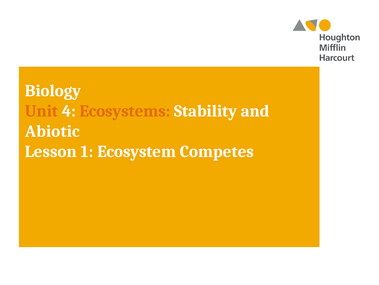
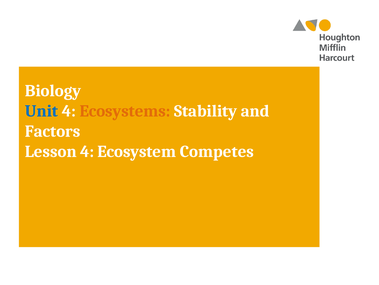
Unit colour: orange -> blue
Abiotic: Abiotic -> Factors
Lesson 1: 1 -> 4
